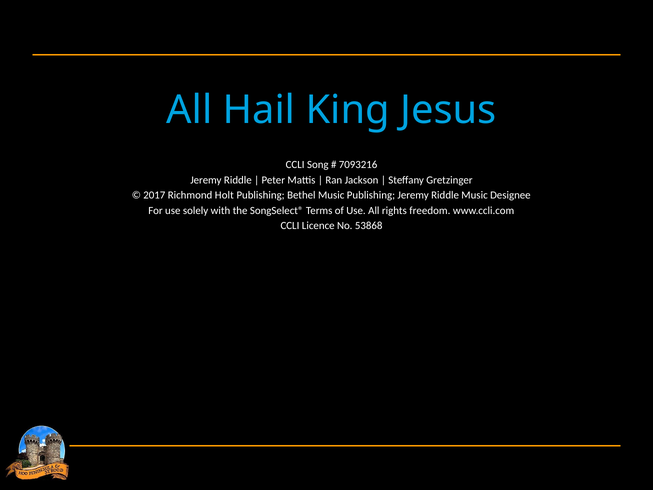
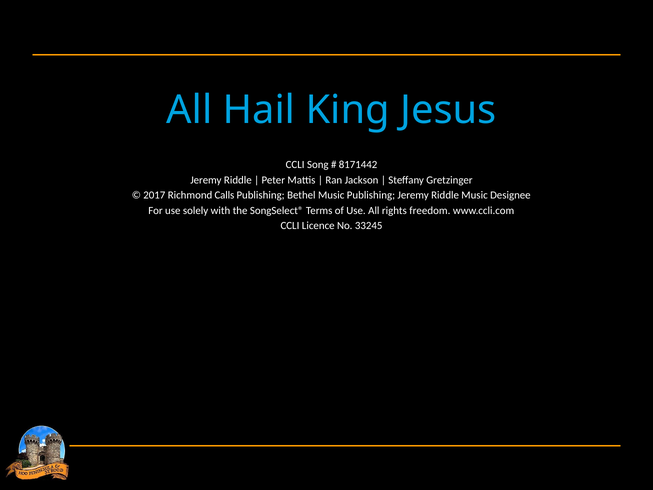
7093216: 7093216 -> 8171442
Holt: Holt -> Calls
53868: 53868 -> 33245
